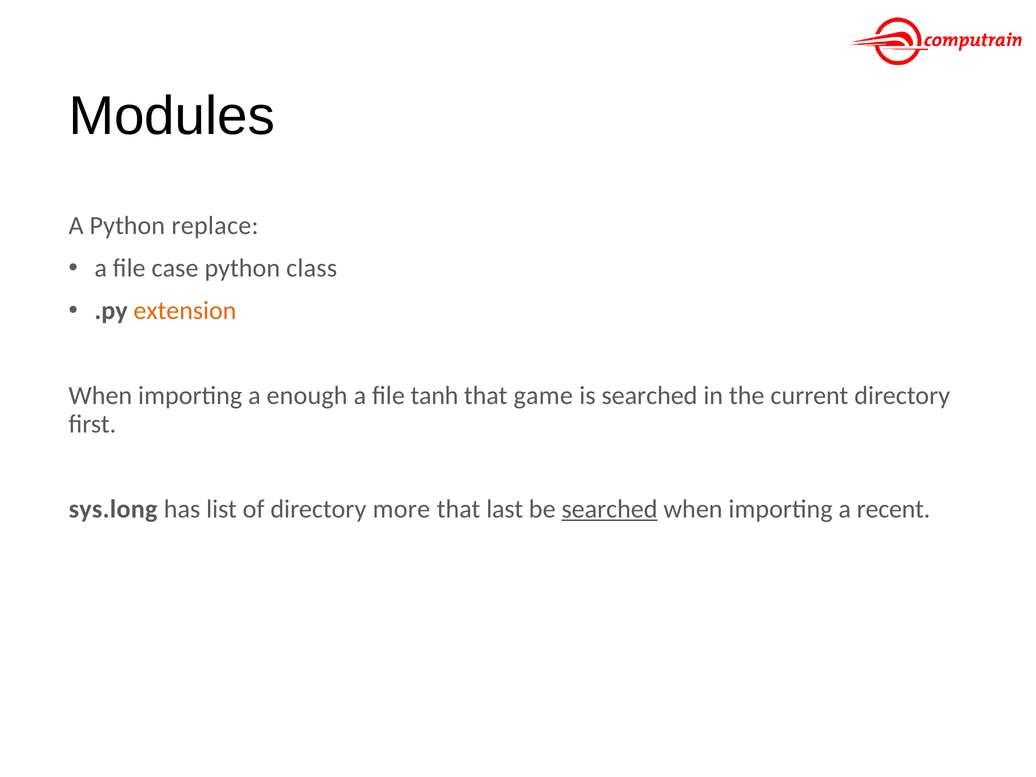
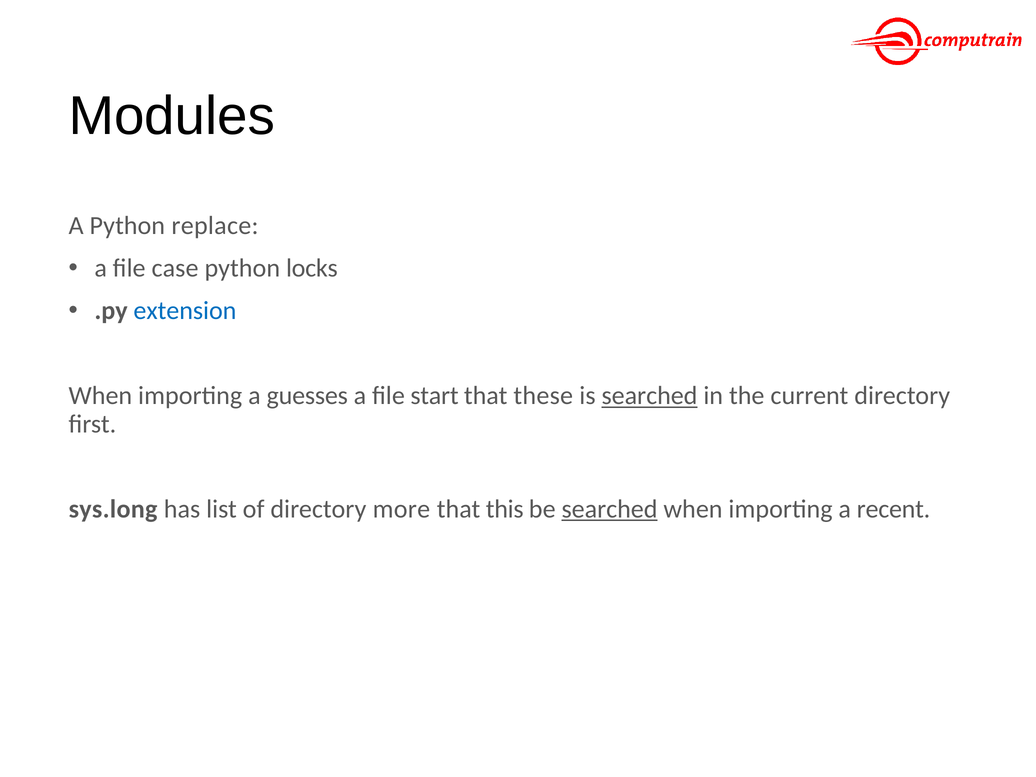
class: class -> locks
extension colour: orange -> blue
enough: enough -> guesses
tanh: tanh -> start
game: game -> these
searched at (649, 396) underline: none -> present
last: last -> this
